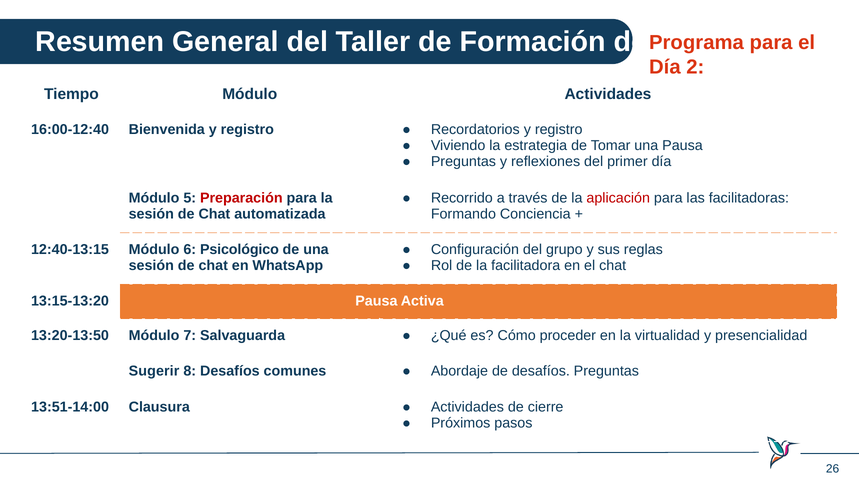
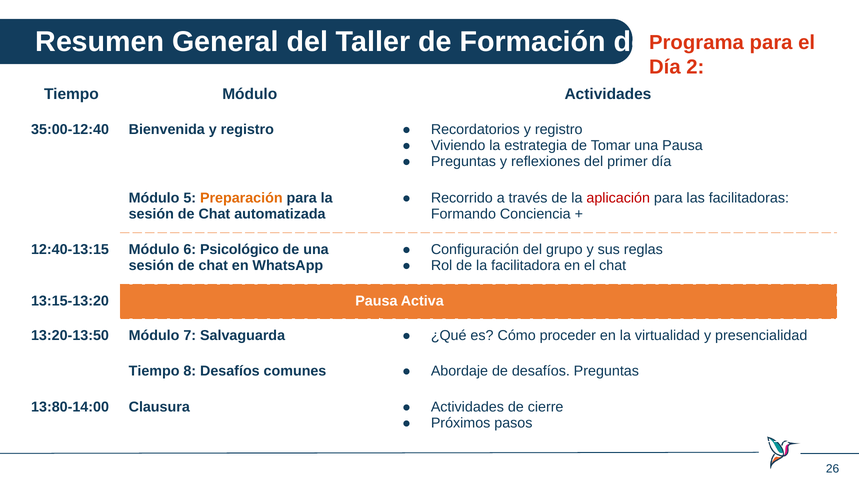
16:00-12:40: 16:00-12:40 -> 35:00-12:40
Preparación colour: red -> orange
Sugerir at (154, 371): Sugerir -> Tiempo
13:51-14:00: 13:51-14:00 -> 13:80-14:00
